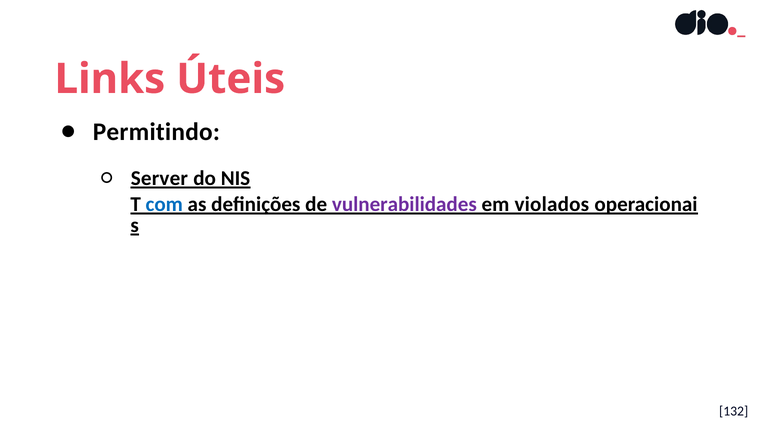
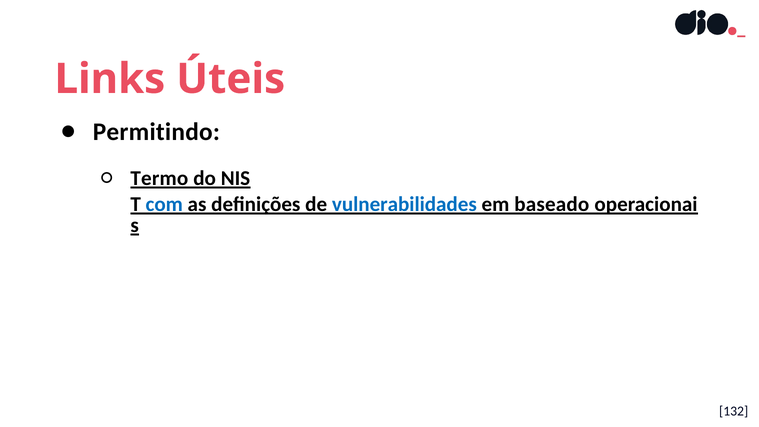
Server: Server -> Termo
vulnerabilidades colour: purple -> blue
violados: violados -> baseado
